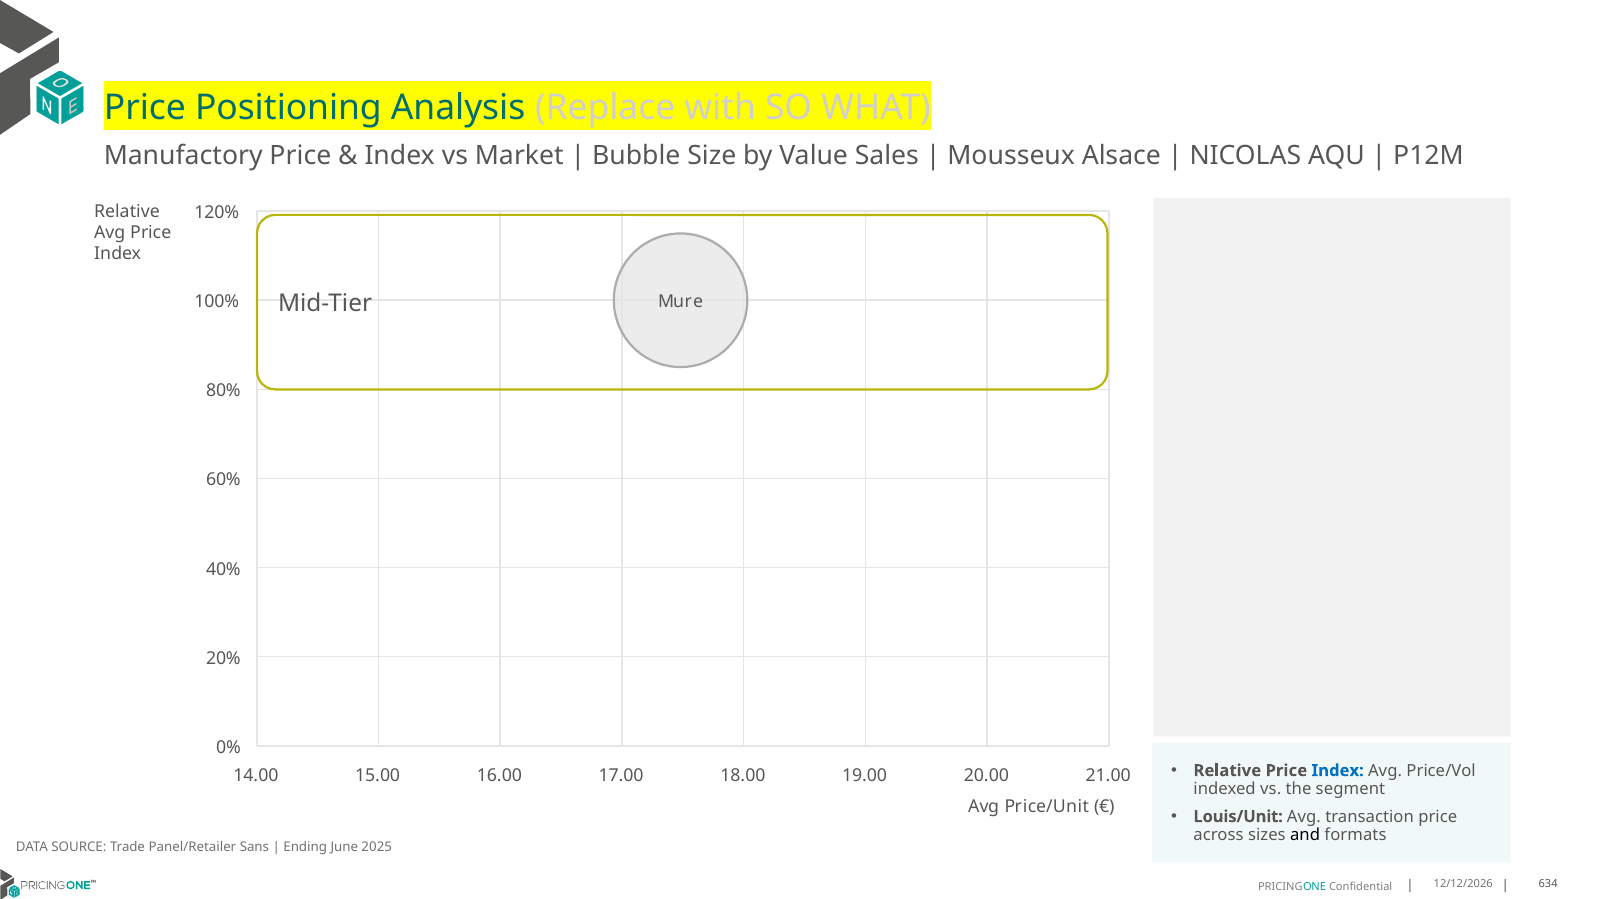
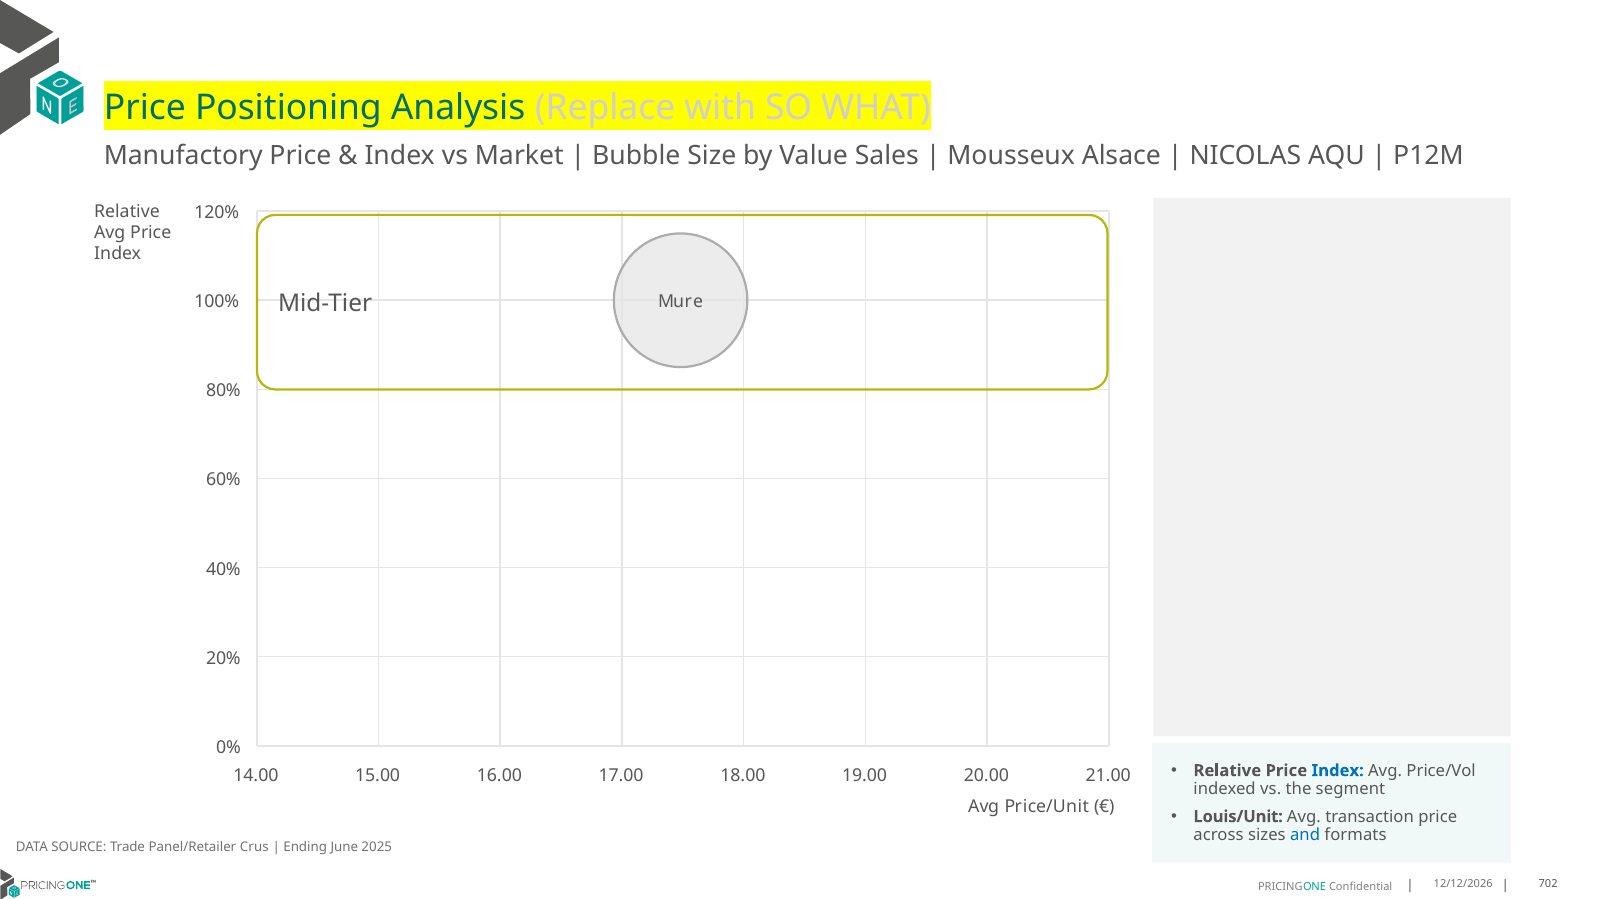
and colour: black -> blue
Sans: Sans -> Crus
634: 634 -> 702
